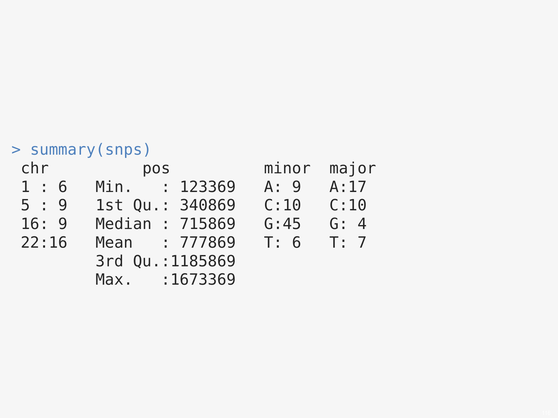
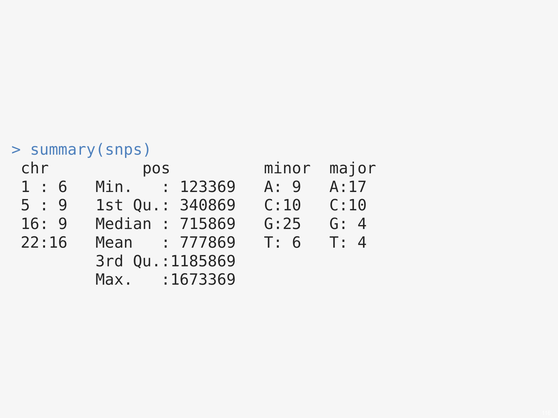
G:45: G:45 -> G:25
T 7: 7 -> 4
